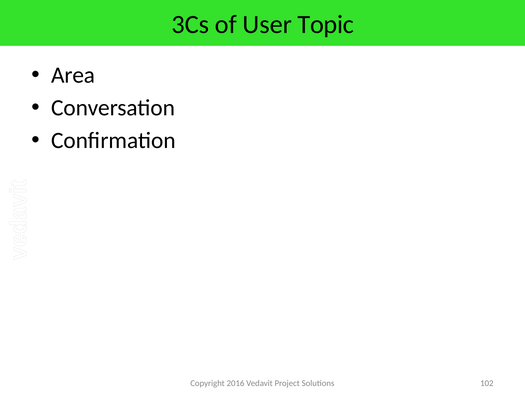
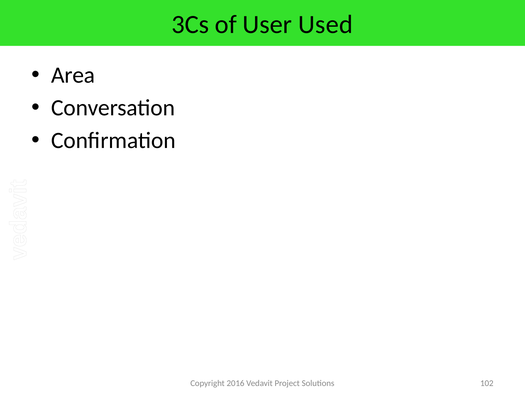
Topic: Topic -> Used
